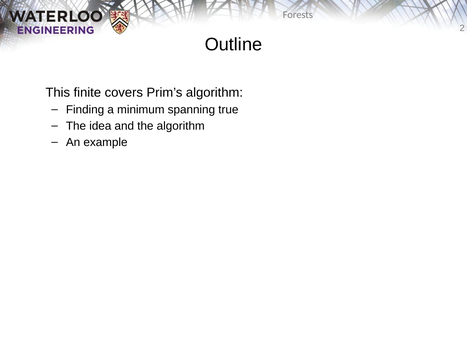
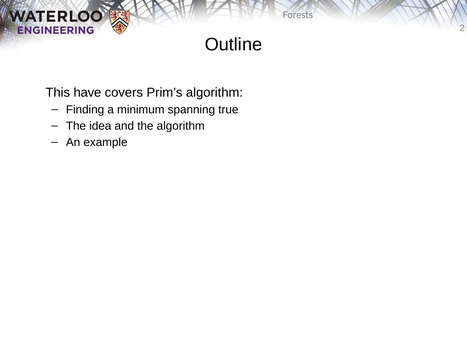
finite: finite -> have
